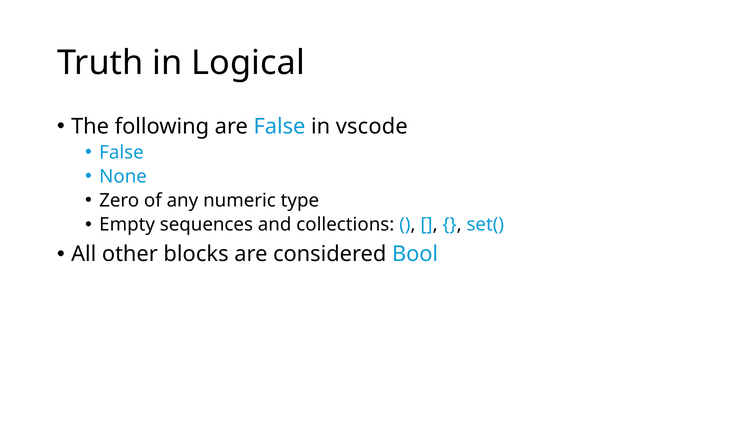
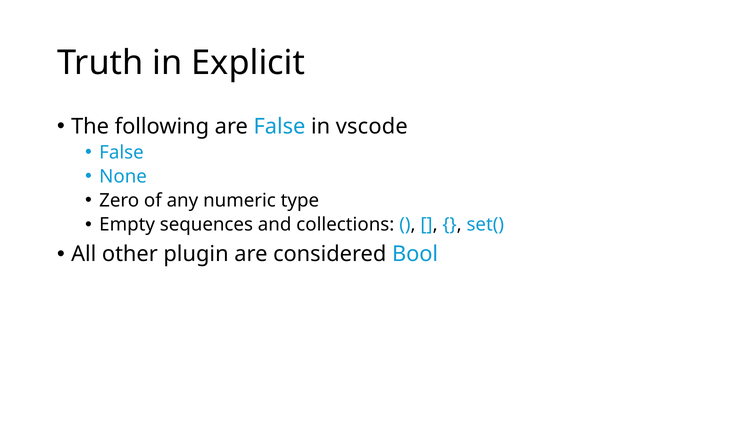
Logical: Logical -> Explicit
blocks: blocks -> plugin
